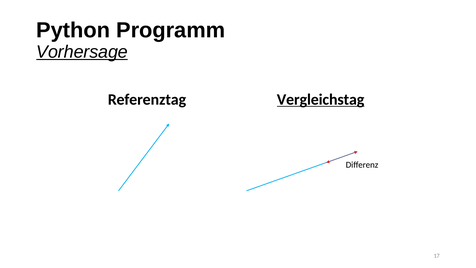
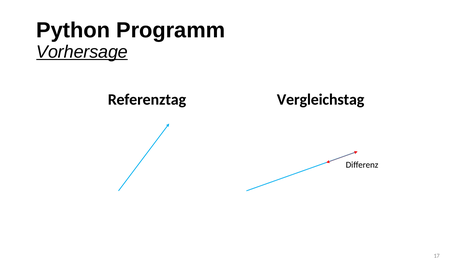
Vergleichstag underline: present -> none
